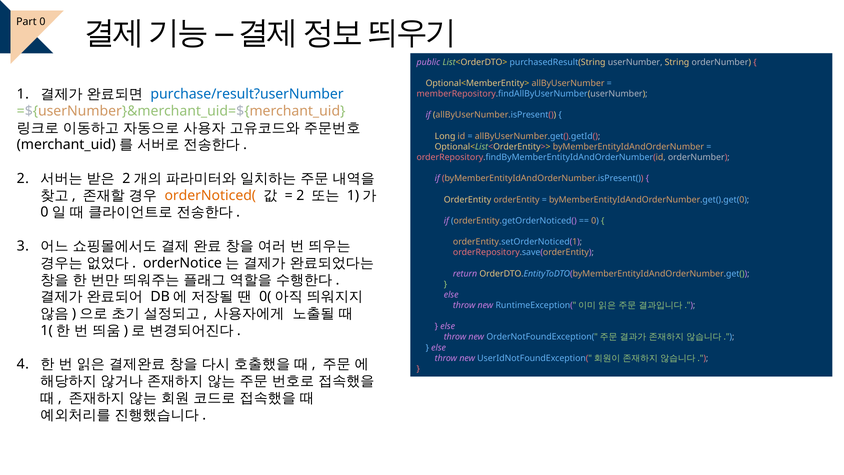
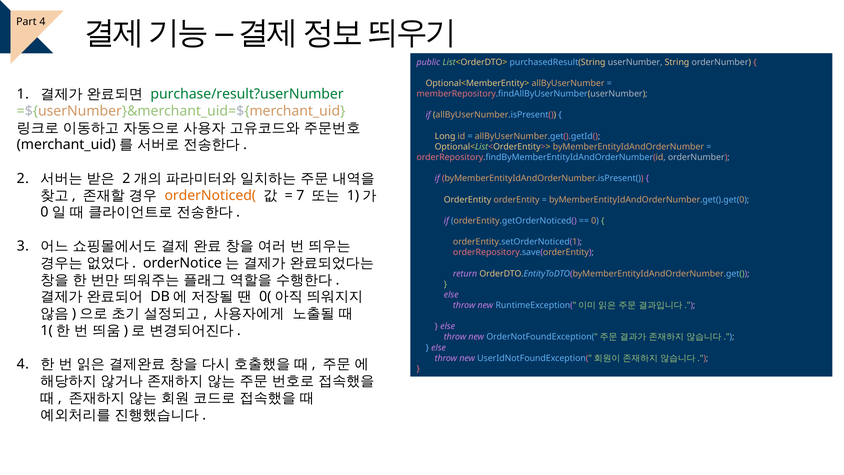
Part 0: 0 -> 4
purchase/result?userNumber colour: blue -> green
2 at (300, 195): 2 -> 7
